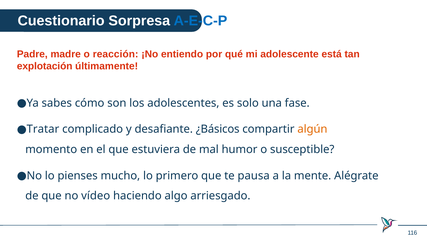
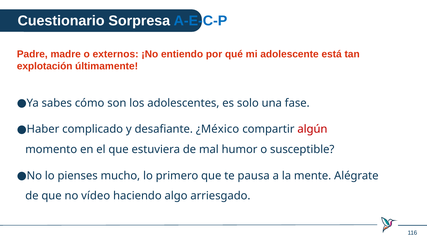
reacción: reacción -> externos
Tratar: Tratar -> Haber
¿Básicos: ¿Básicos -> ¿México
algún colour: orange -> red
